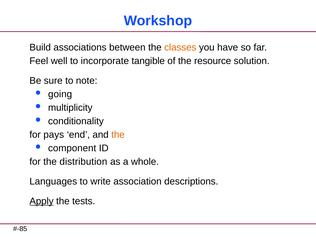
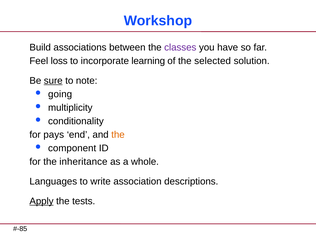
classes colour: orange -> purple
well: well -> loss
tangible: tangible -> learning
resource: resource -> selected
sure underline: none -> present
distribution: distribution -> inheritance
